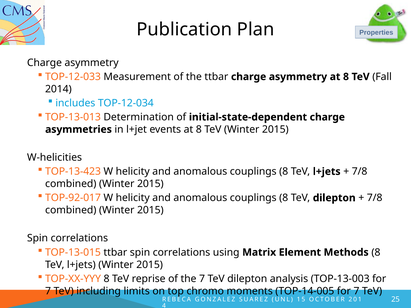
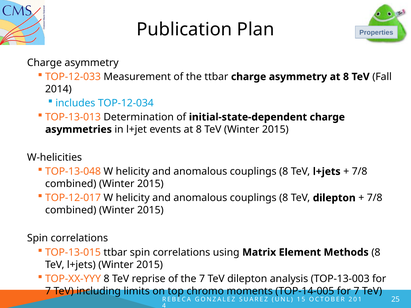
TOP-13-423: TOP-13-423 -> TOP-13-048
TOP-92-017: TOP-92-017 -> TOP-12-017
